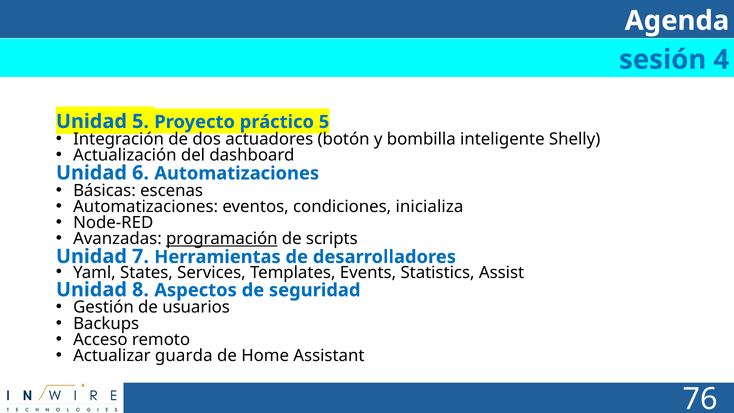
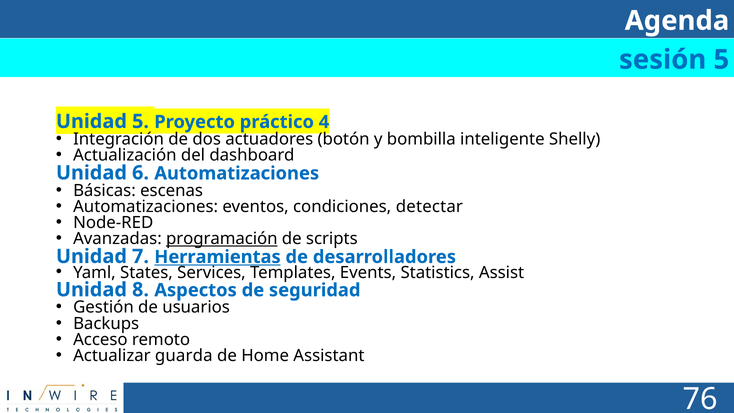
sesión 4: 4 -> 5
práctico 5: 5 -> 4
inicializa: inicializa -> detectar
Herramientas underline: none -> present
